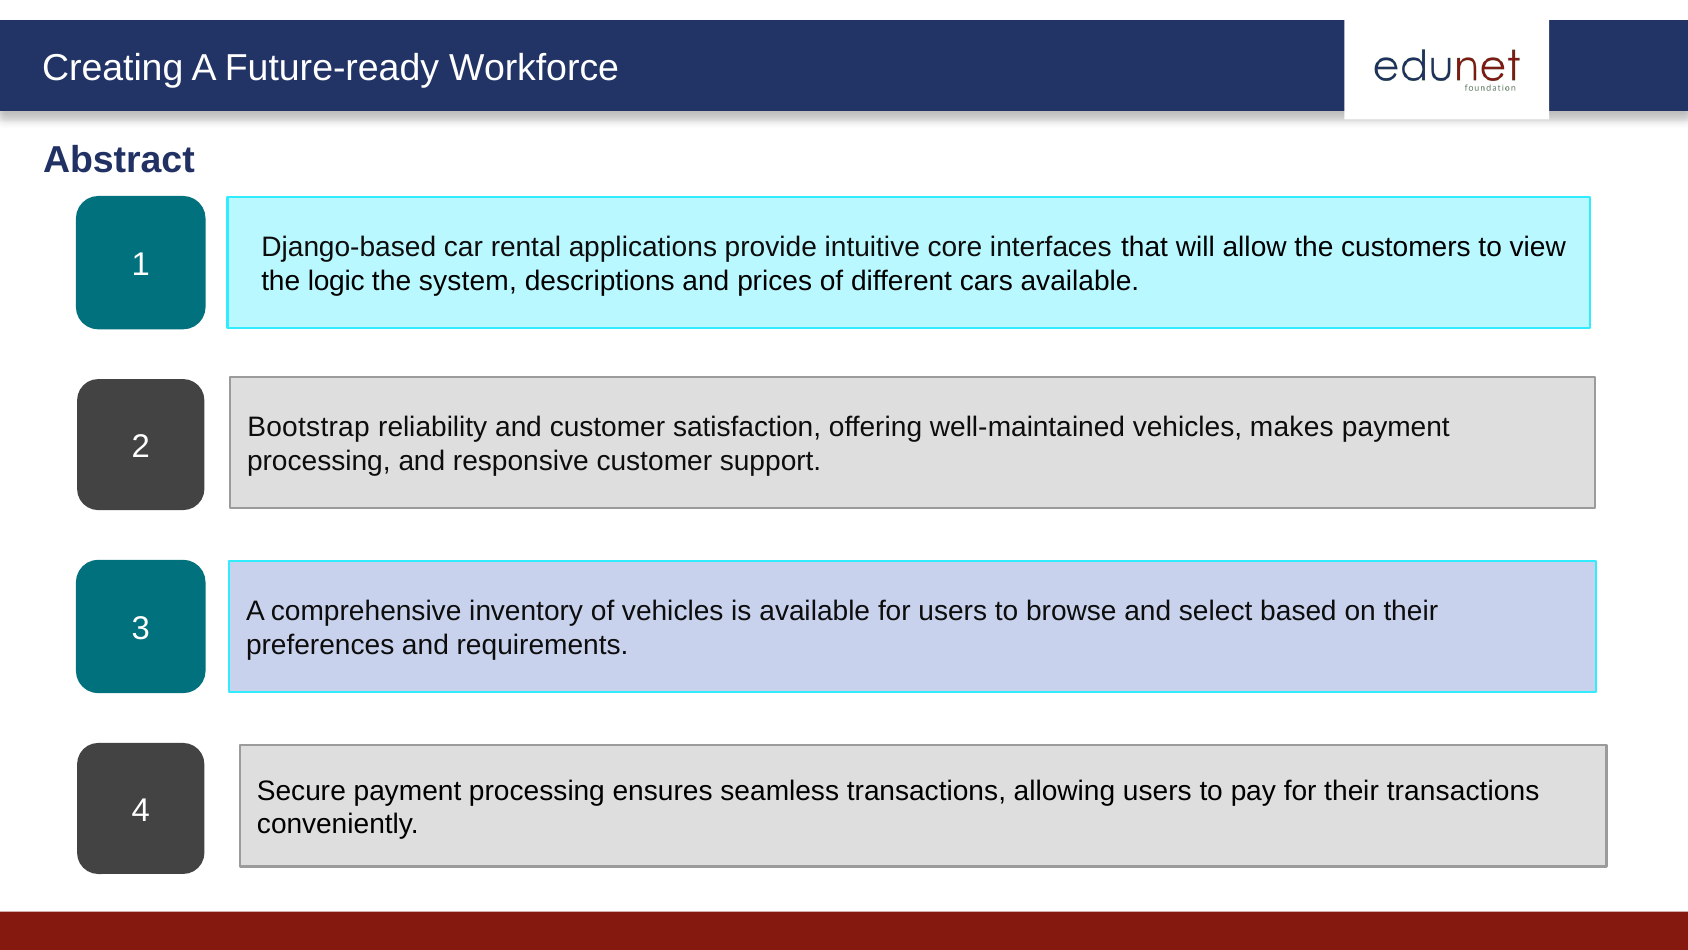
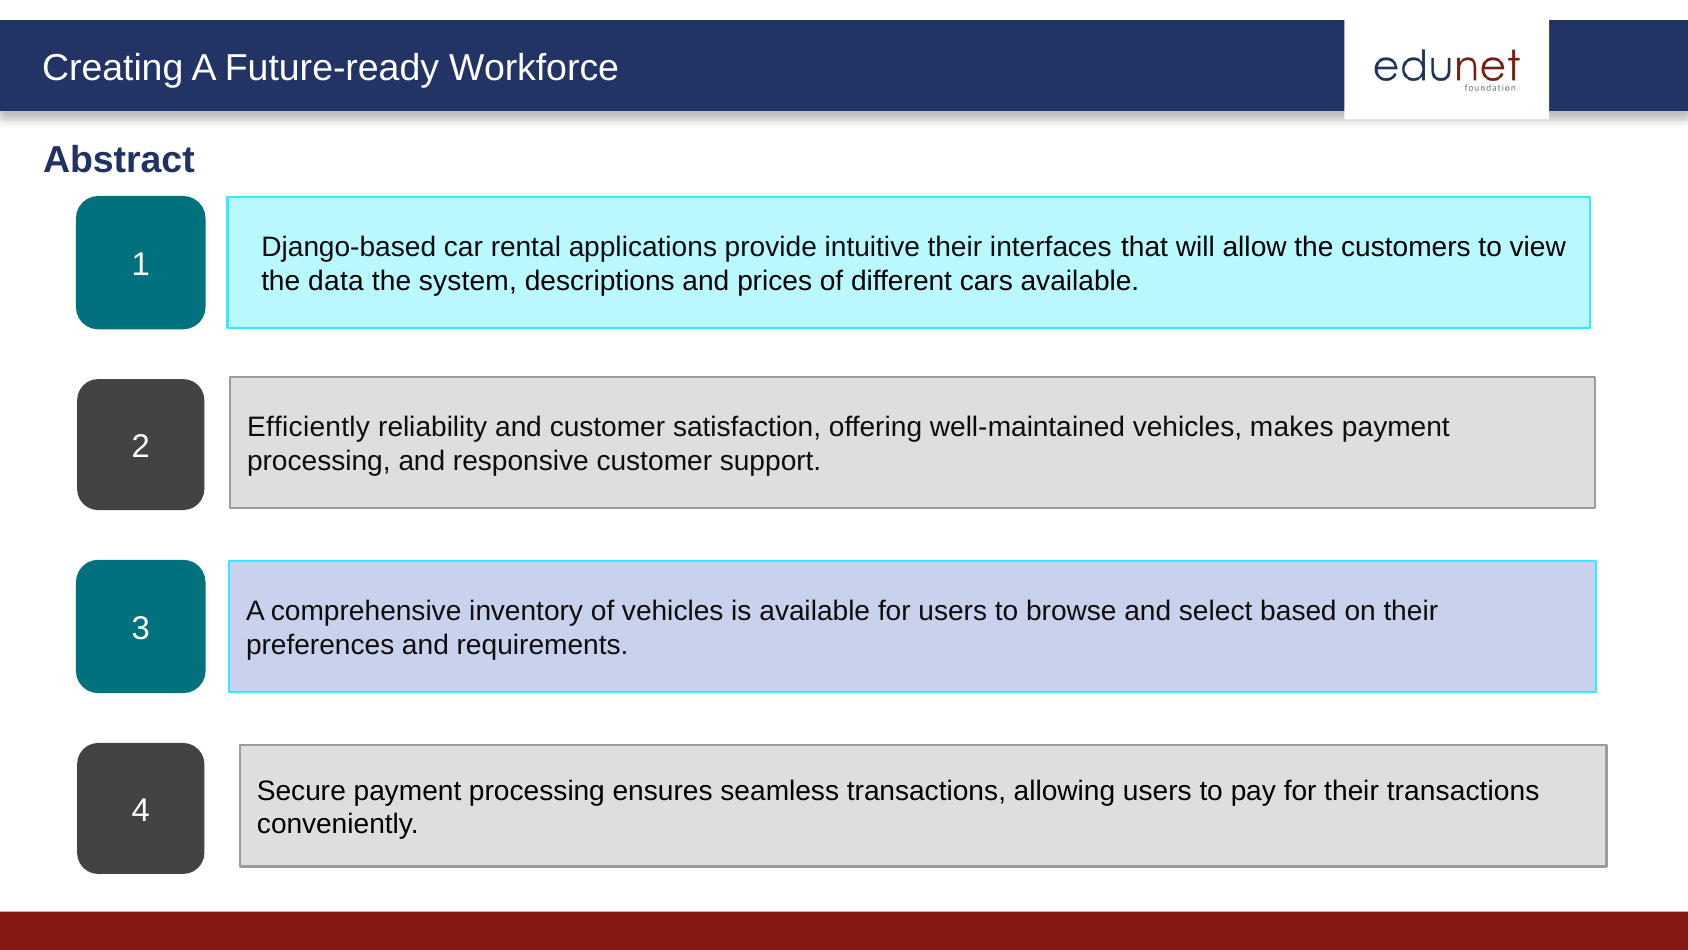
intuitive core: core -> their
logic: logic -> data
Bootstrap: Bootstrap -> Efficiently
